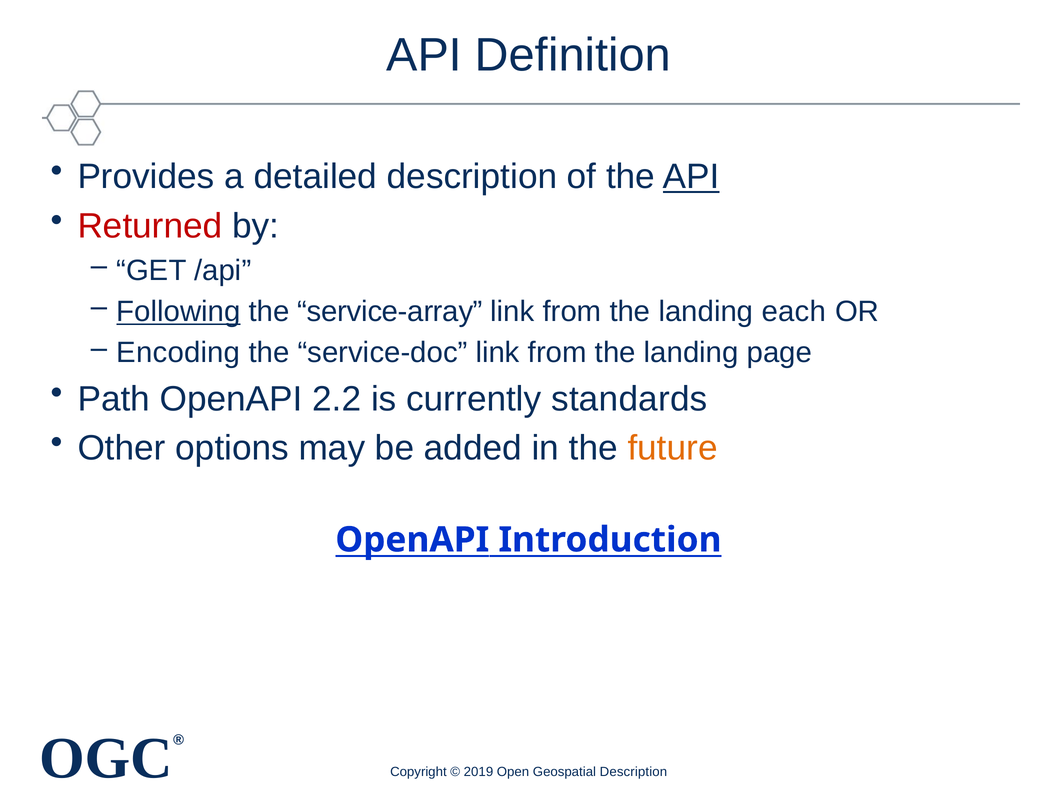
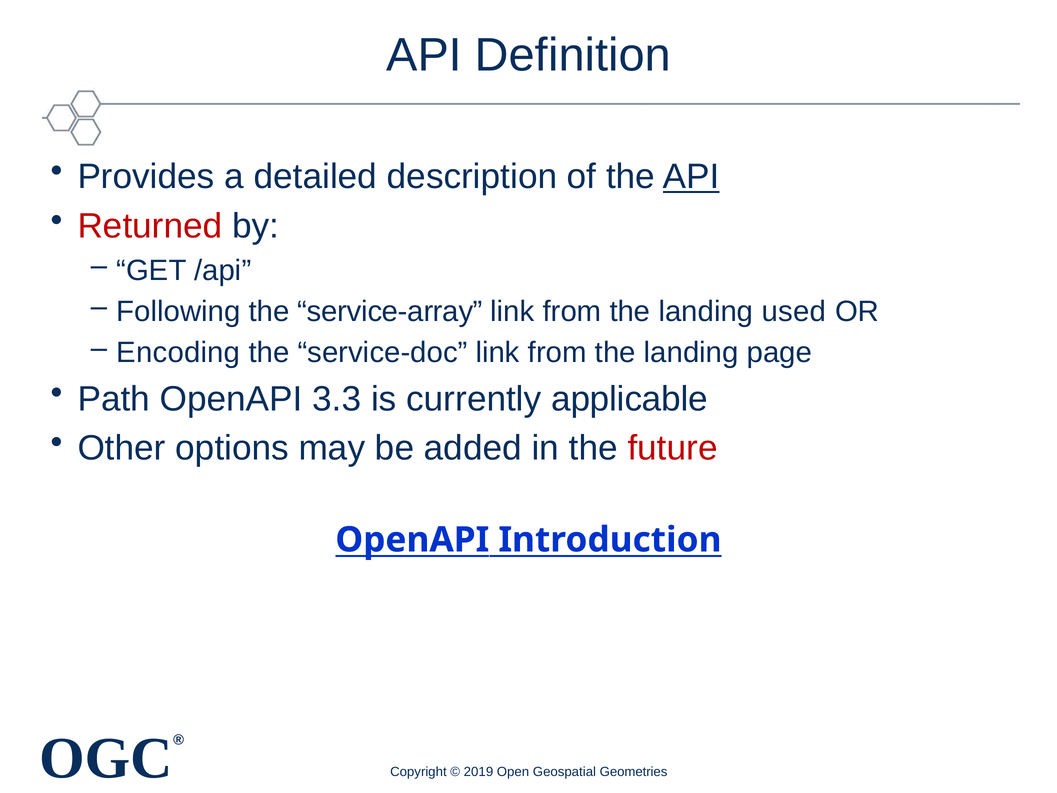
Following underline: present -> none
each: each -> used
2.2: 2.2 -> 3.3
standards: standards -> applicable
future colour: orange -> red
Geospatial Description: Description -> Geometries
